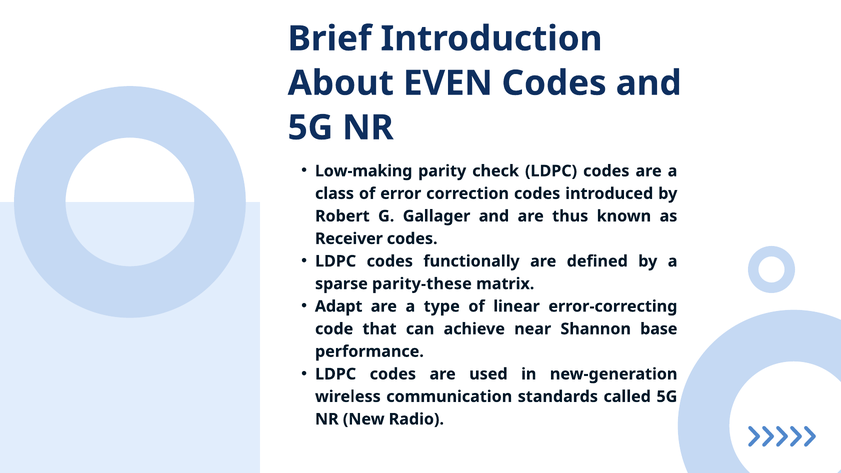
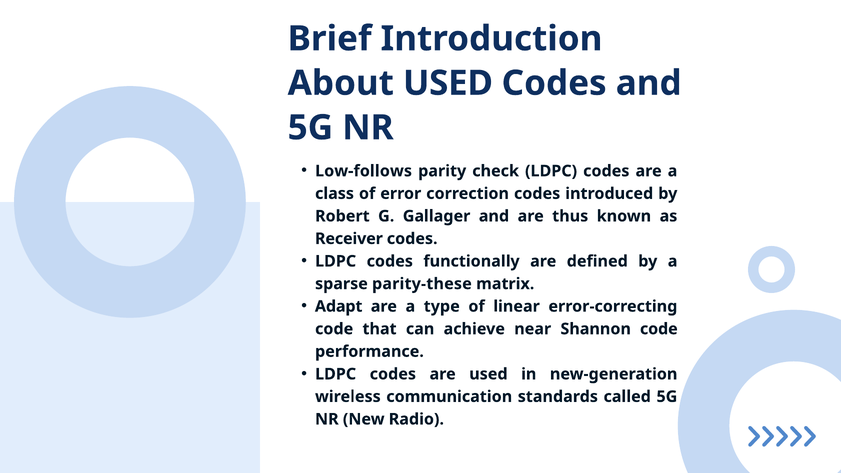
About EVEN: EVEN -> USED
Low-making: Low-making -> Low-follows
Shannon base: base -> code
